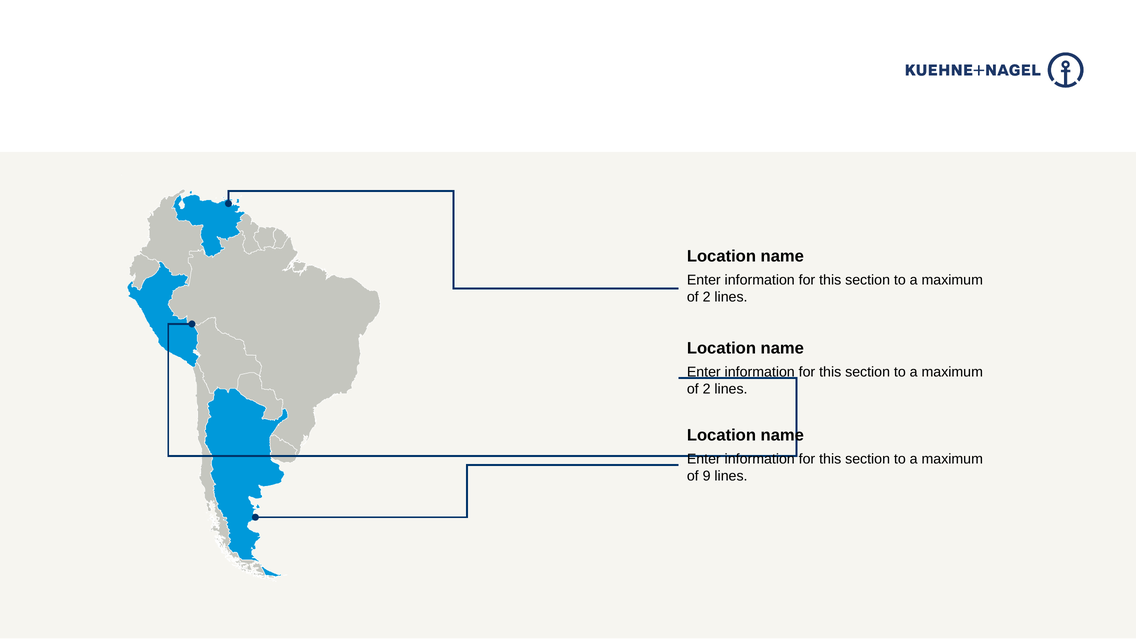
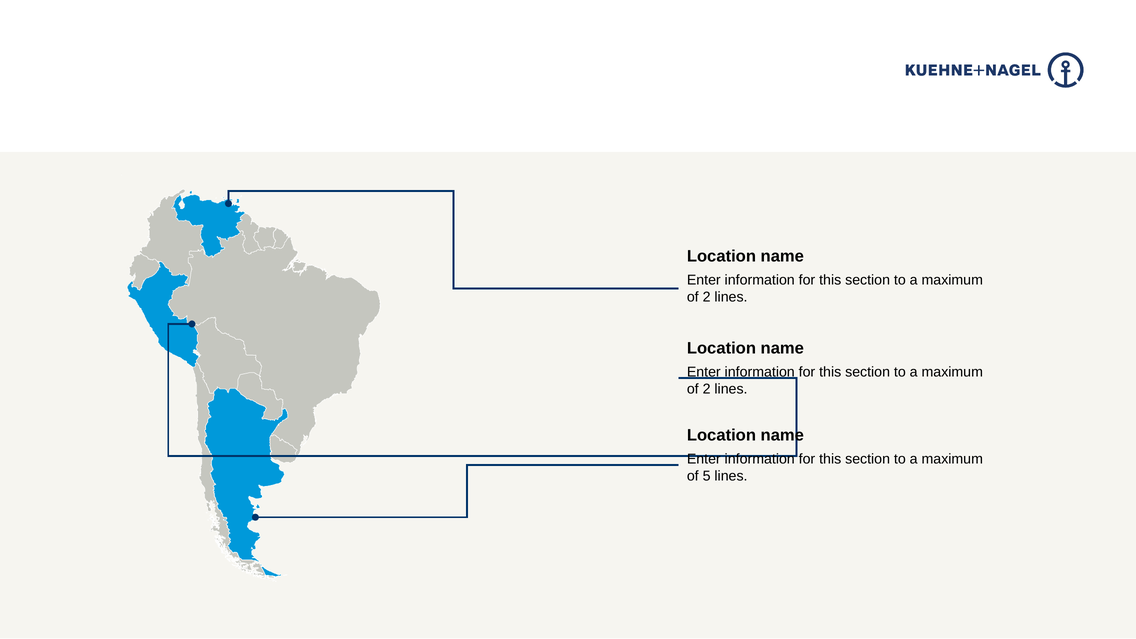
9: 9 -> 5
